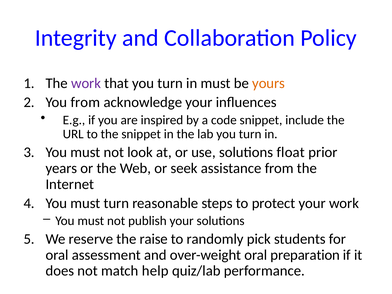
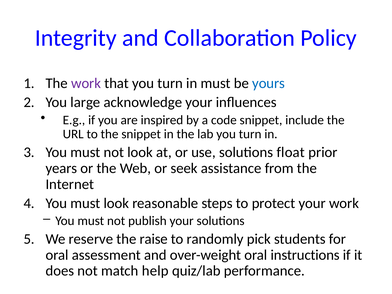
yours colour: orange -> blue
You from: from -> large
must turn: turn -> look
preparation: preparation -> instructions
